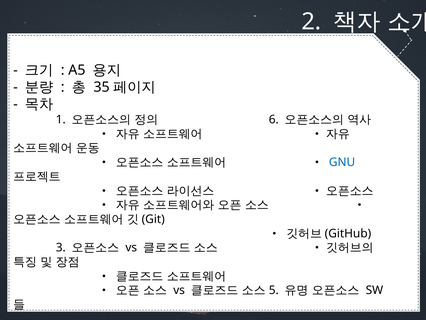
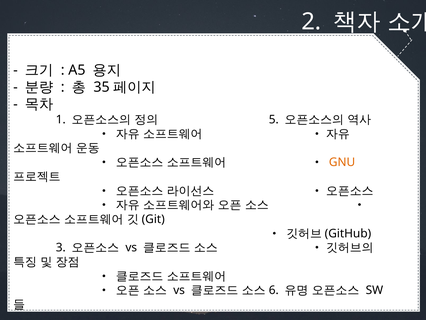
6: 6 -> 5
GNU colour: blue -> orange
5: 5 -> 6
